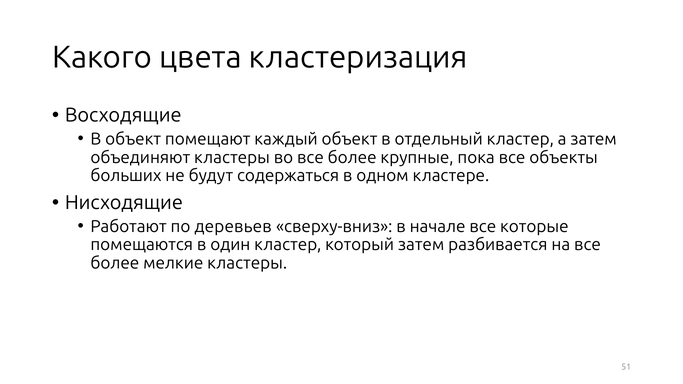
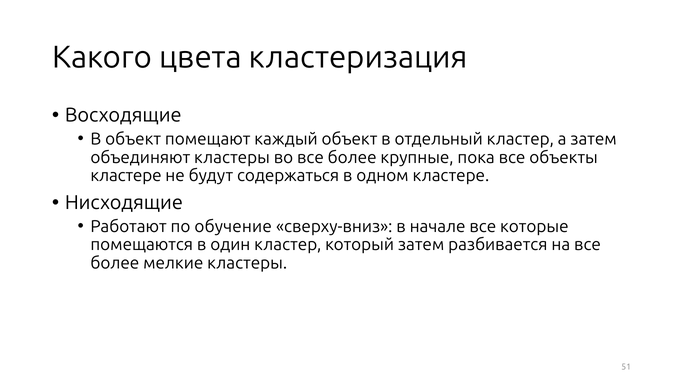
больших at (126, 176): больших -> кластере
деревьев: деревьев -> обучение
